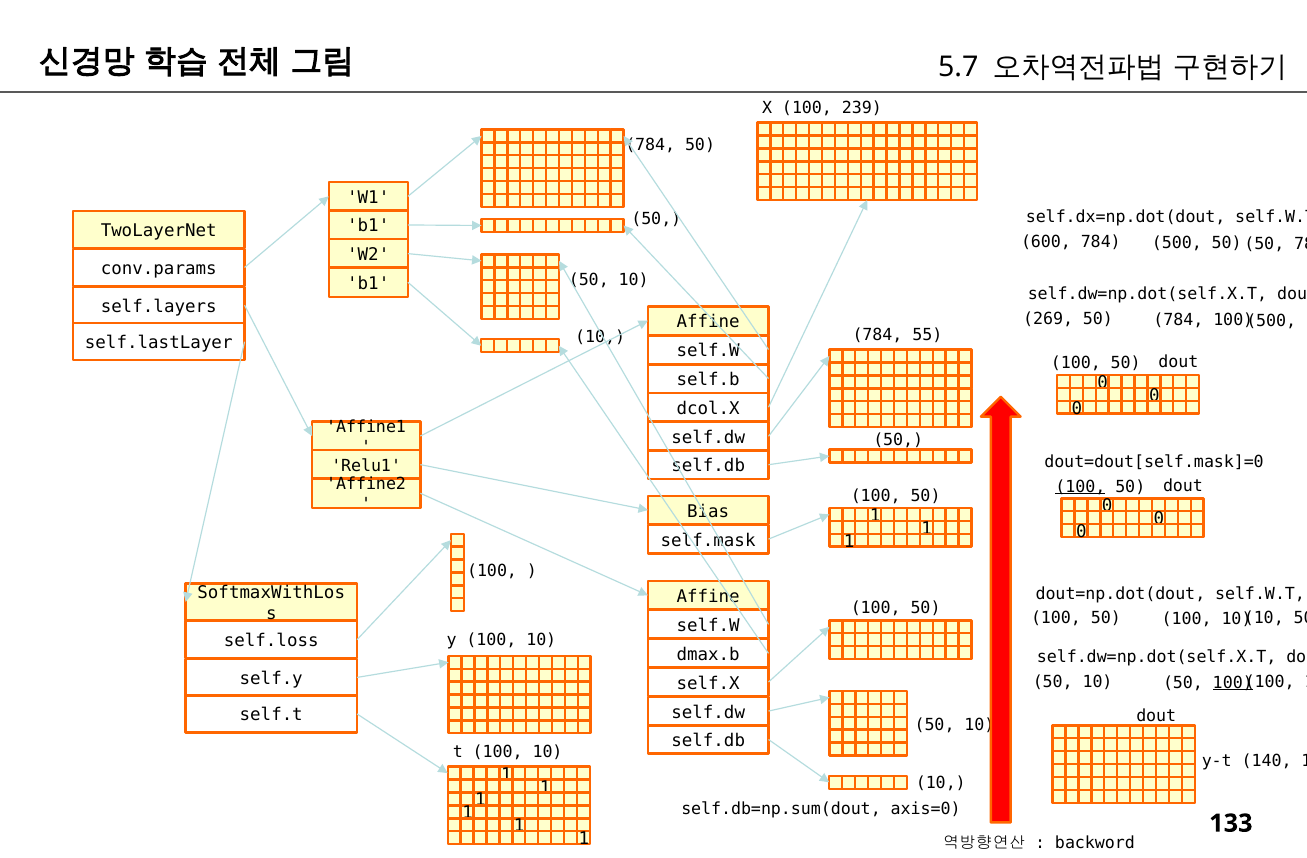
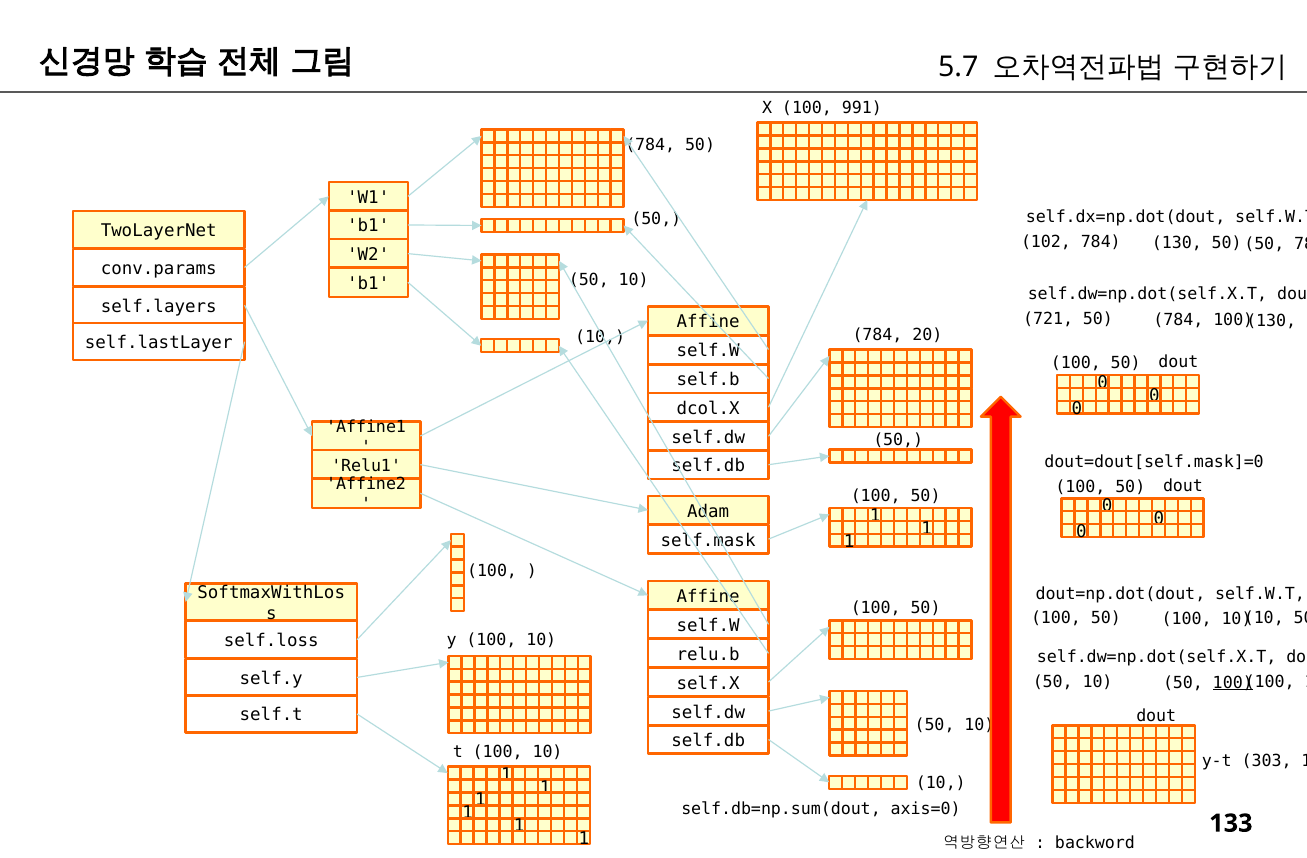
239: 239 -> 991
600: 600 -> 102
500 at (1177, 243): 500 -> 130
269: 269 -> 721
500 at (1271, 321): 500 -> 130
55: 55 -> 20
100 at (1080, 487) underline: present -> none
Bias: Bias -> Adam
dmax.b: dmax.b -> relu.b
140: 140 -> 303
